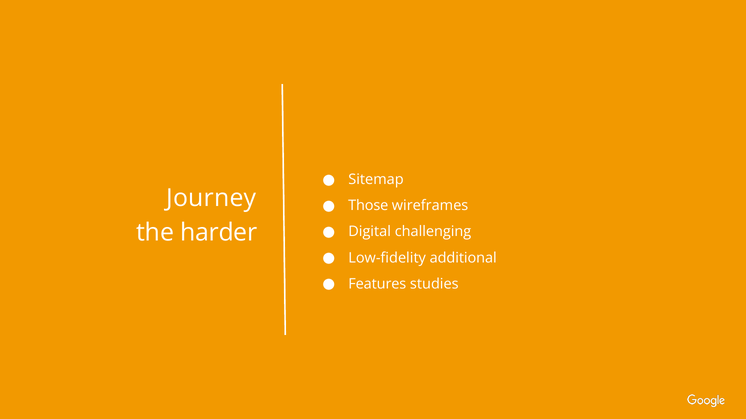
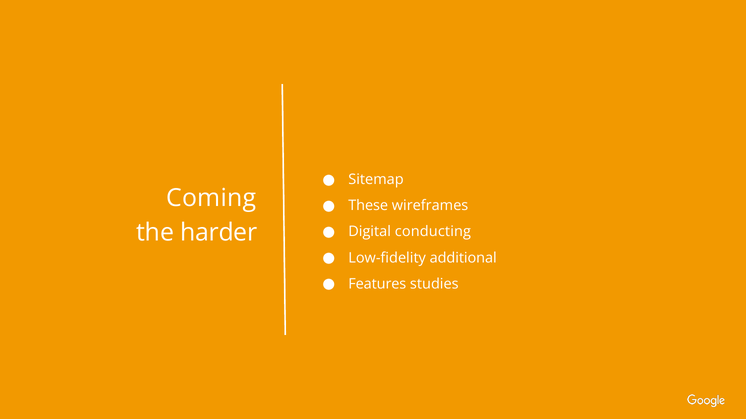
Journey: Journey -> Coming
Those: Those -> These
challenging: challenging -> conducting
